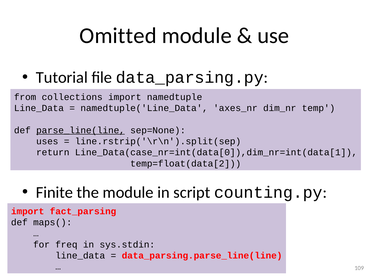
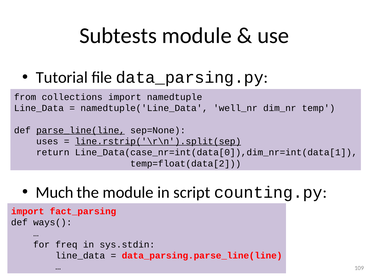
Omitted: Omitted -> Subtests
axes_nr: axes_nr -> well_nr
line.rstrip('\r\n').split(sep underline: none -> present
Finite: Finite -> Much
maps(: maps( -> ways(
